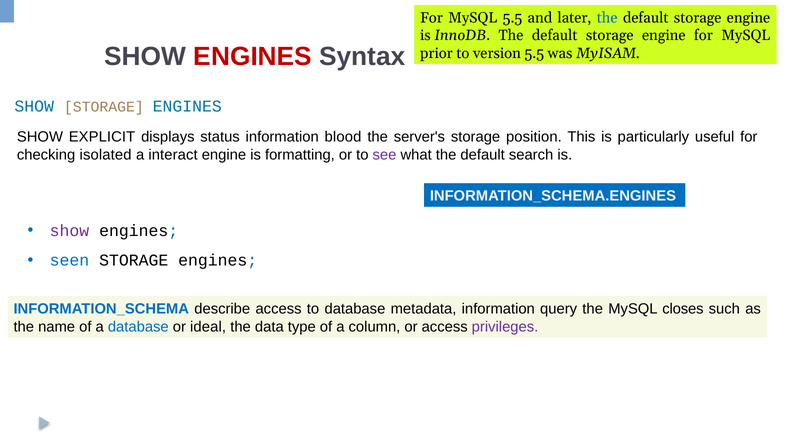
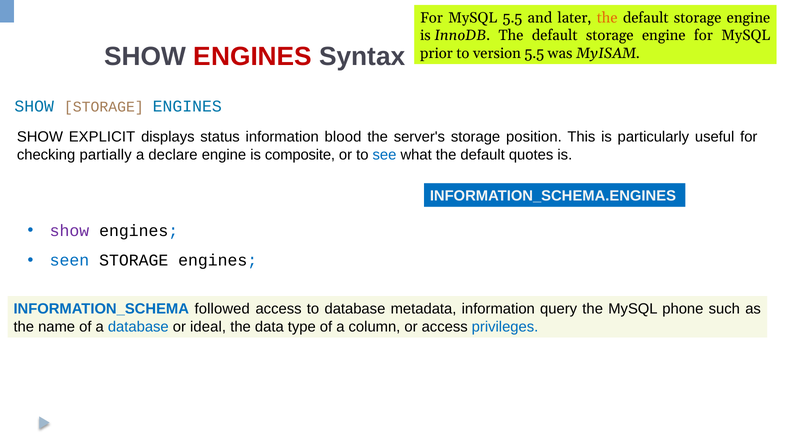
the at (607, 18) colour: blue -> orange
isolated: isolated -> partially
interact: interact -> declare
formatting: formatting -> composite
see colour: purple -> blue
search: search -> quotes
describe: describe -> followed
closes: closes -> phone
privileges colour: purple -> blue
